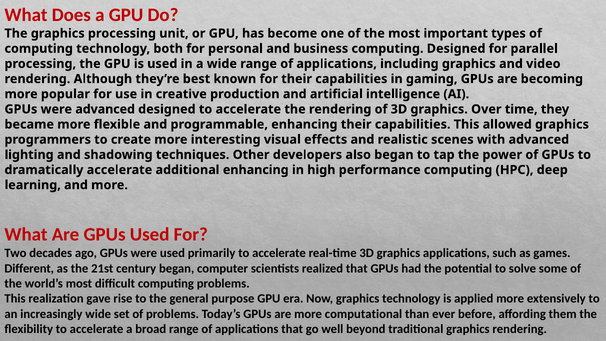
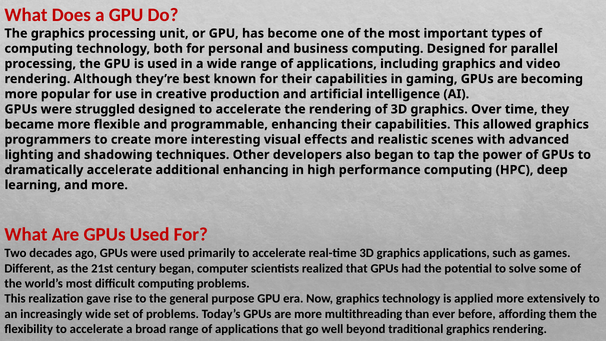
were advanced: advanced -> struggled
computational: computational -> multithreading
